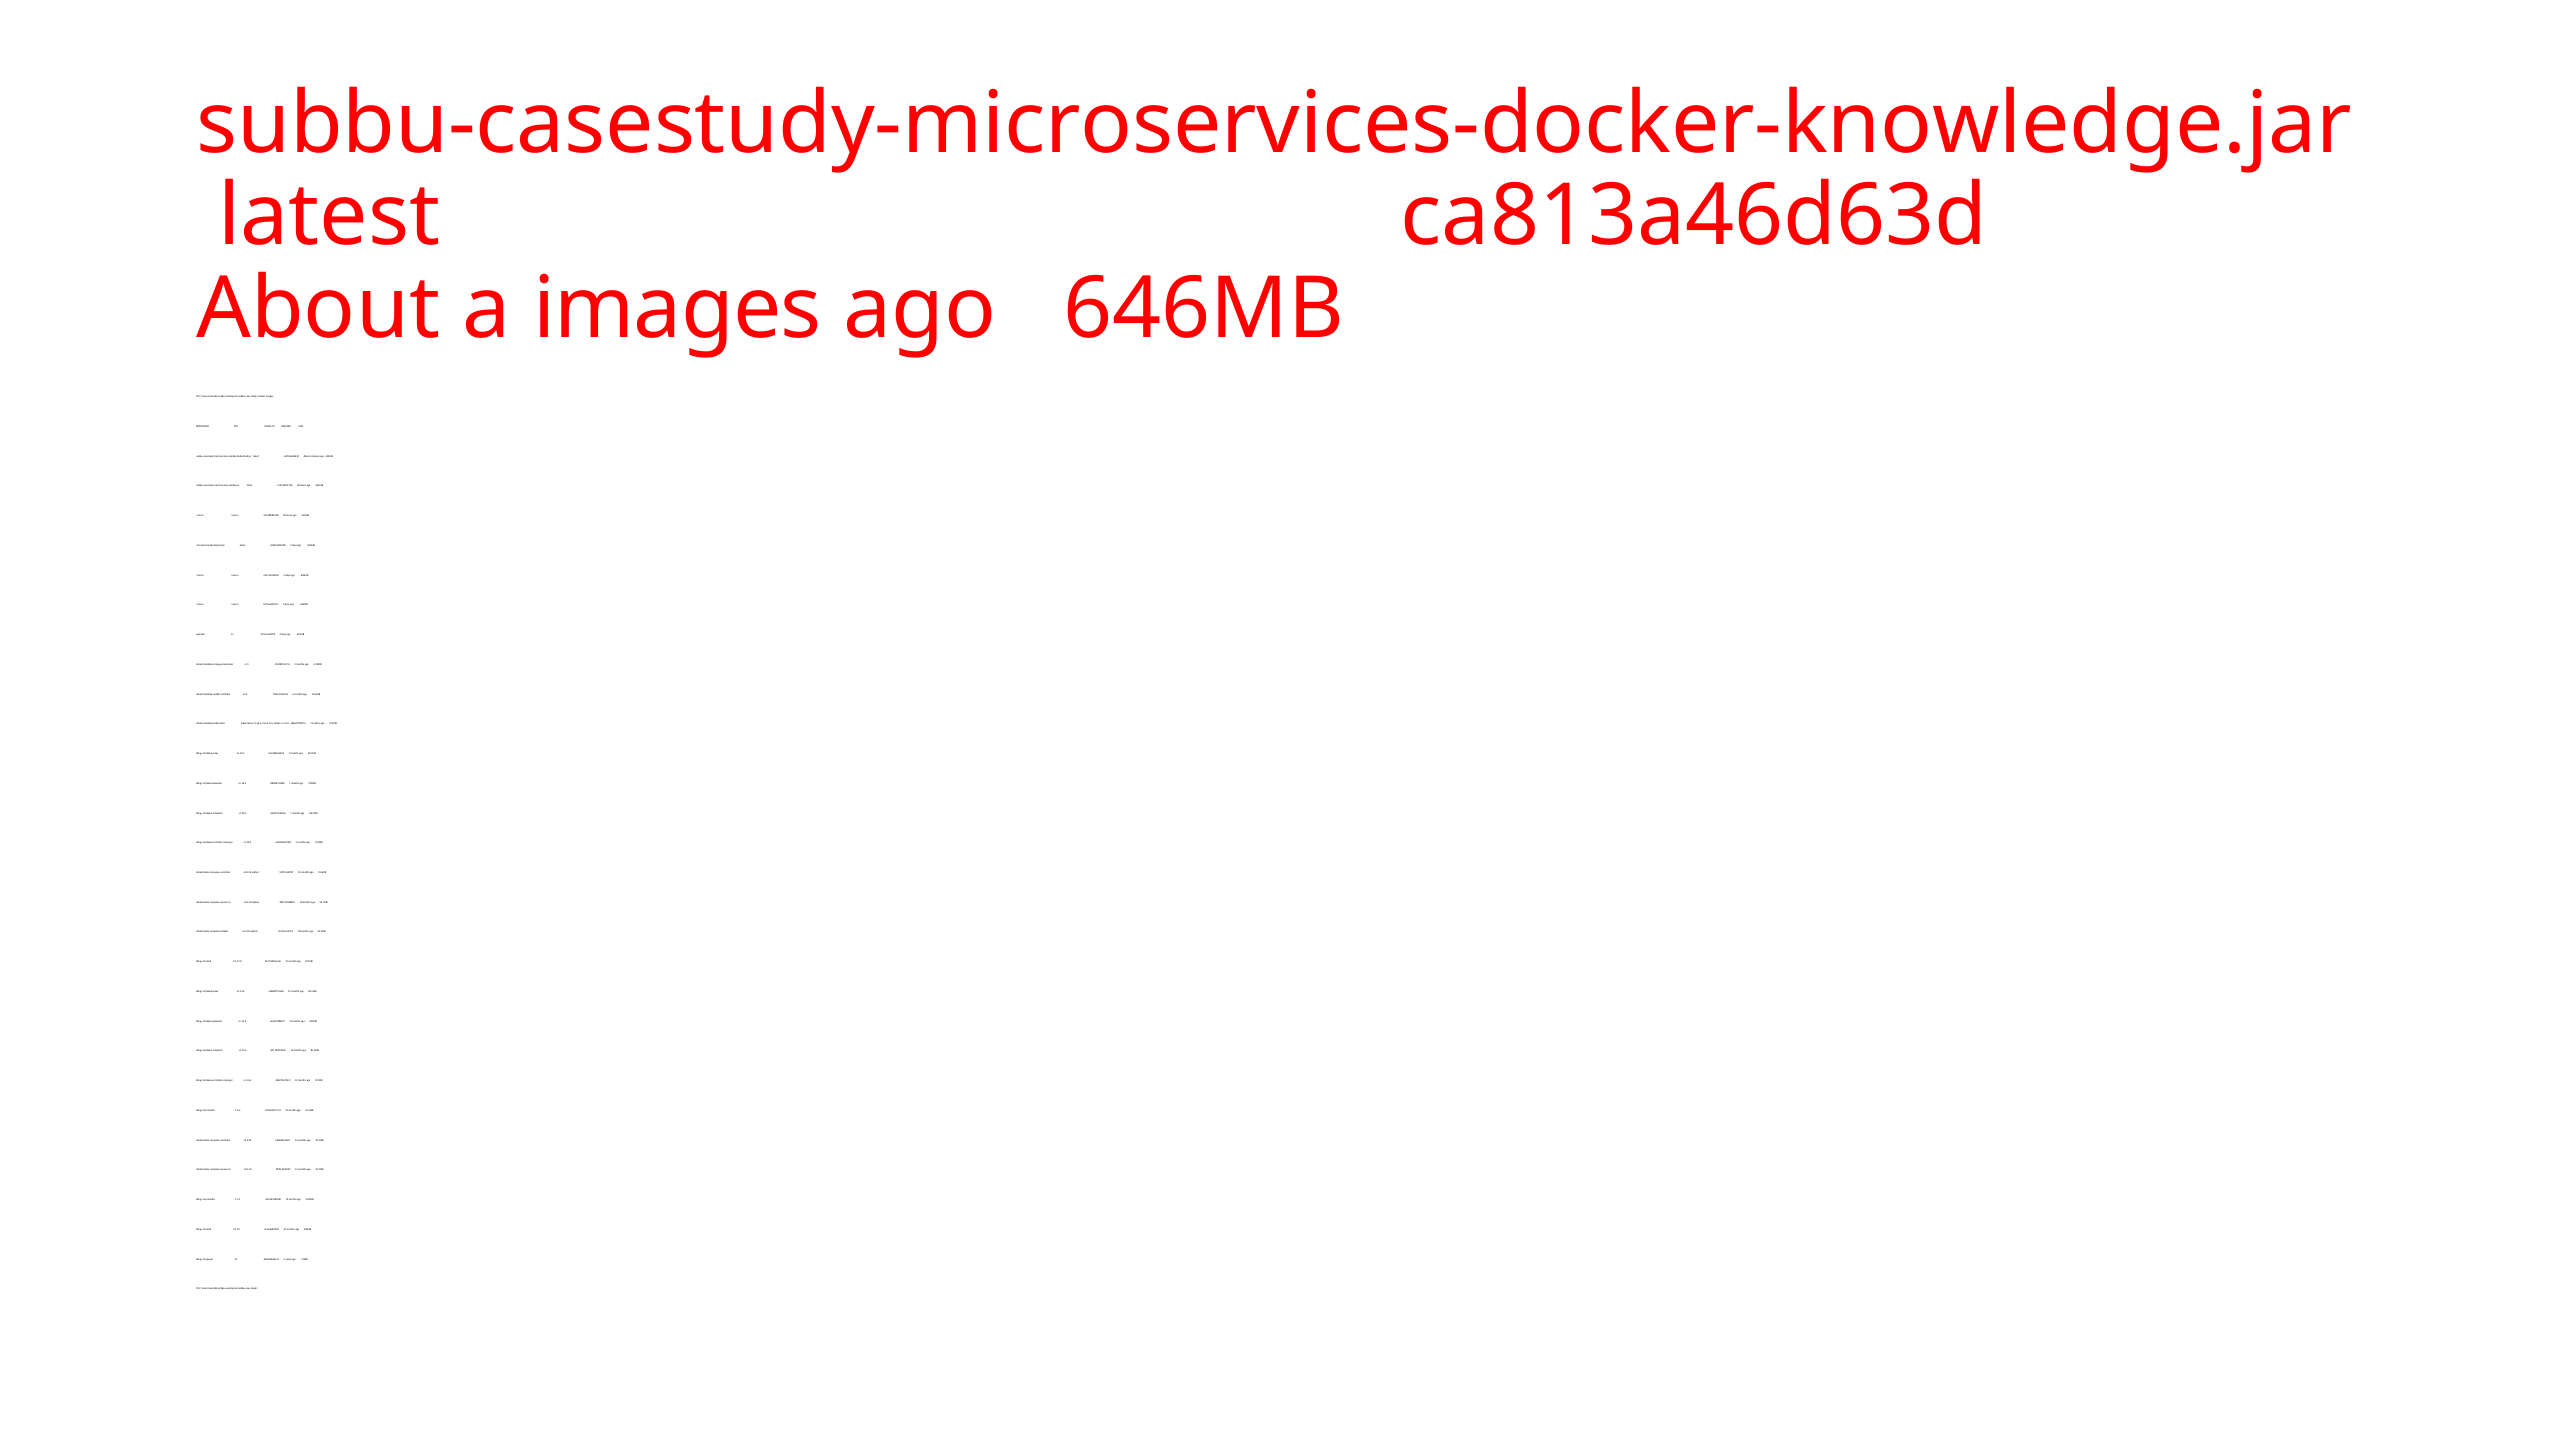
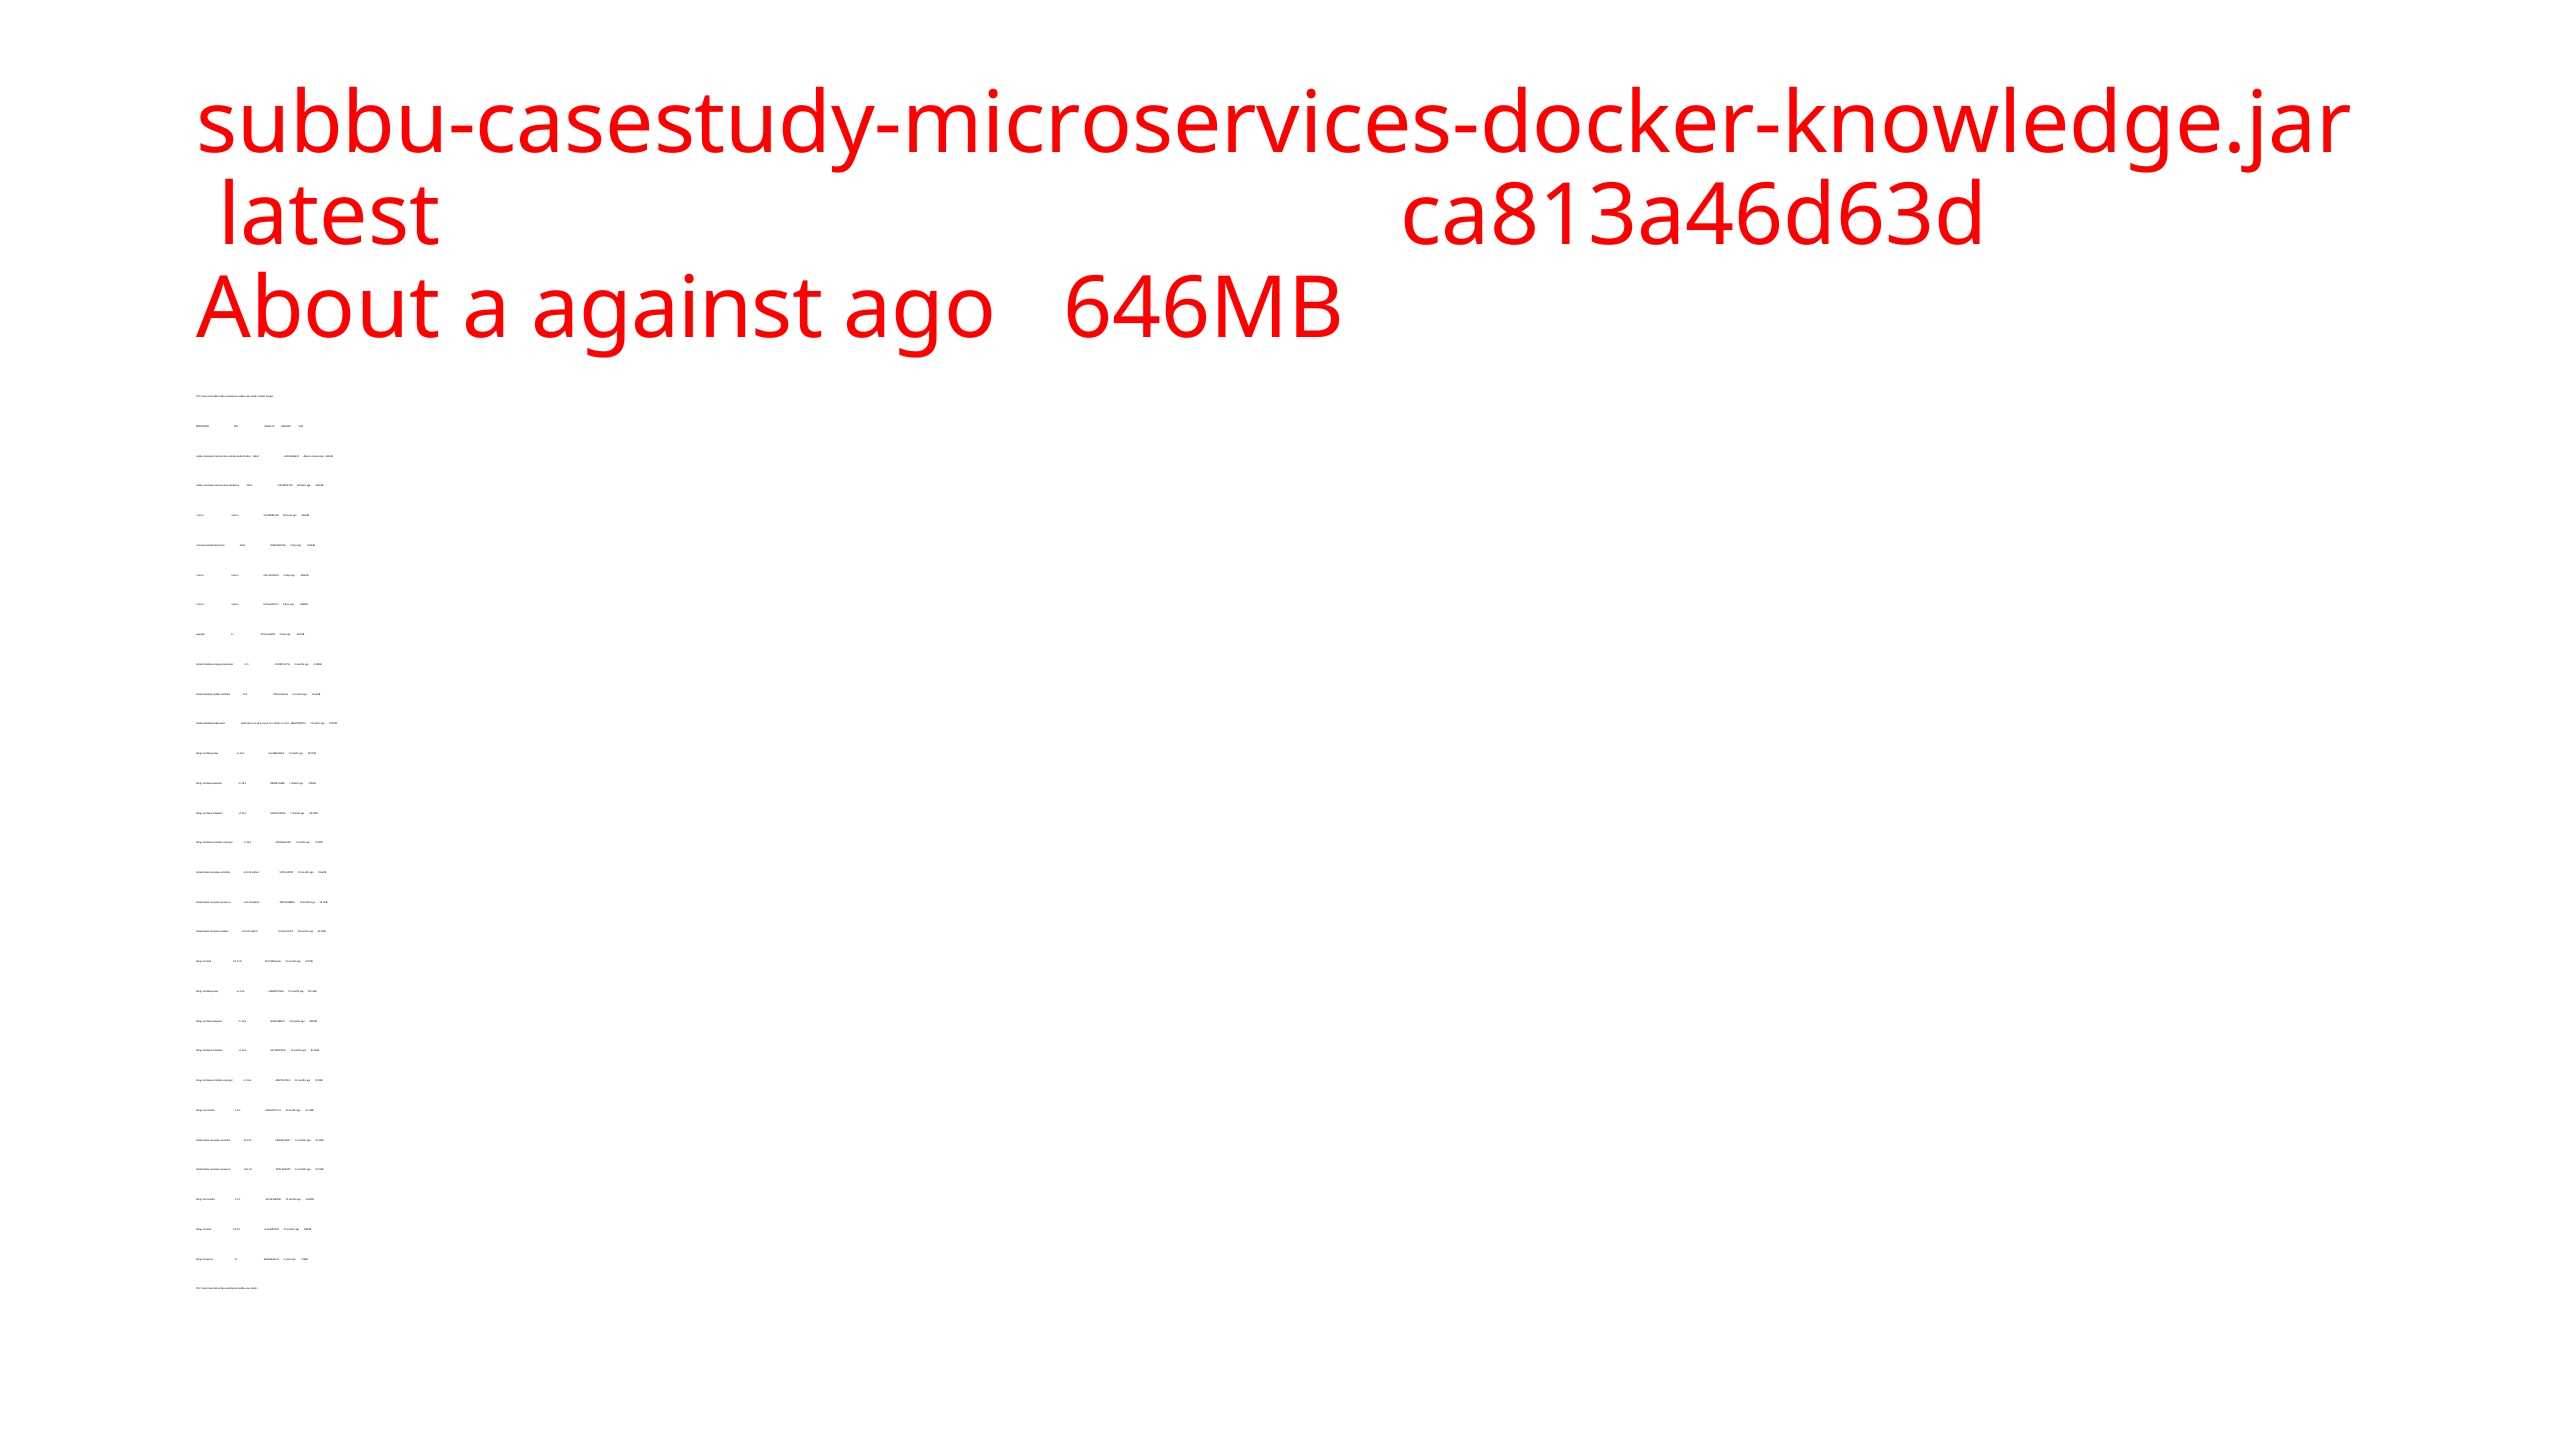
a images: images -> against
